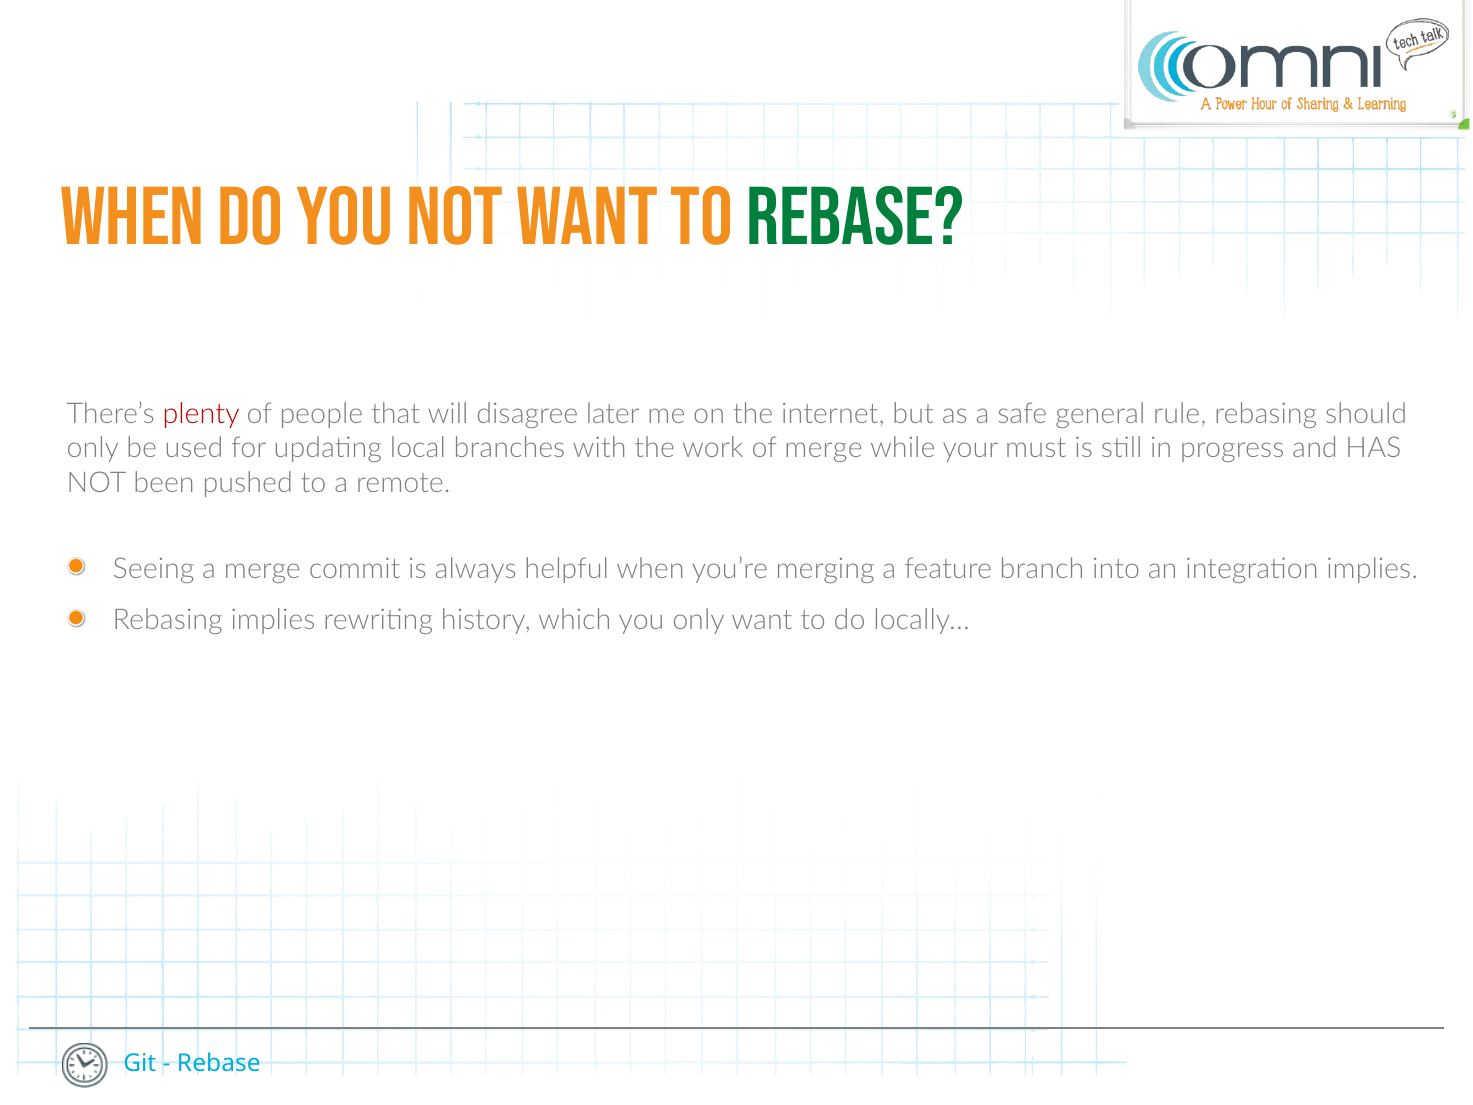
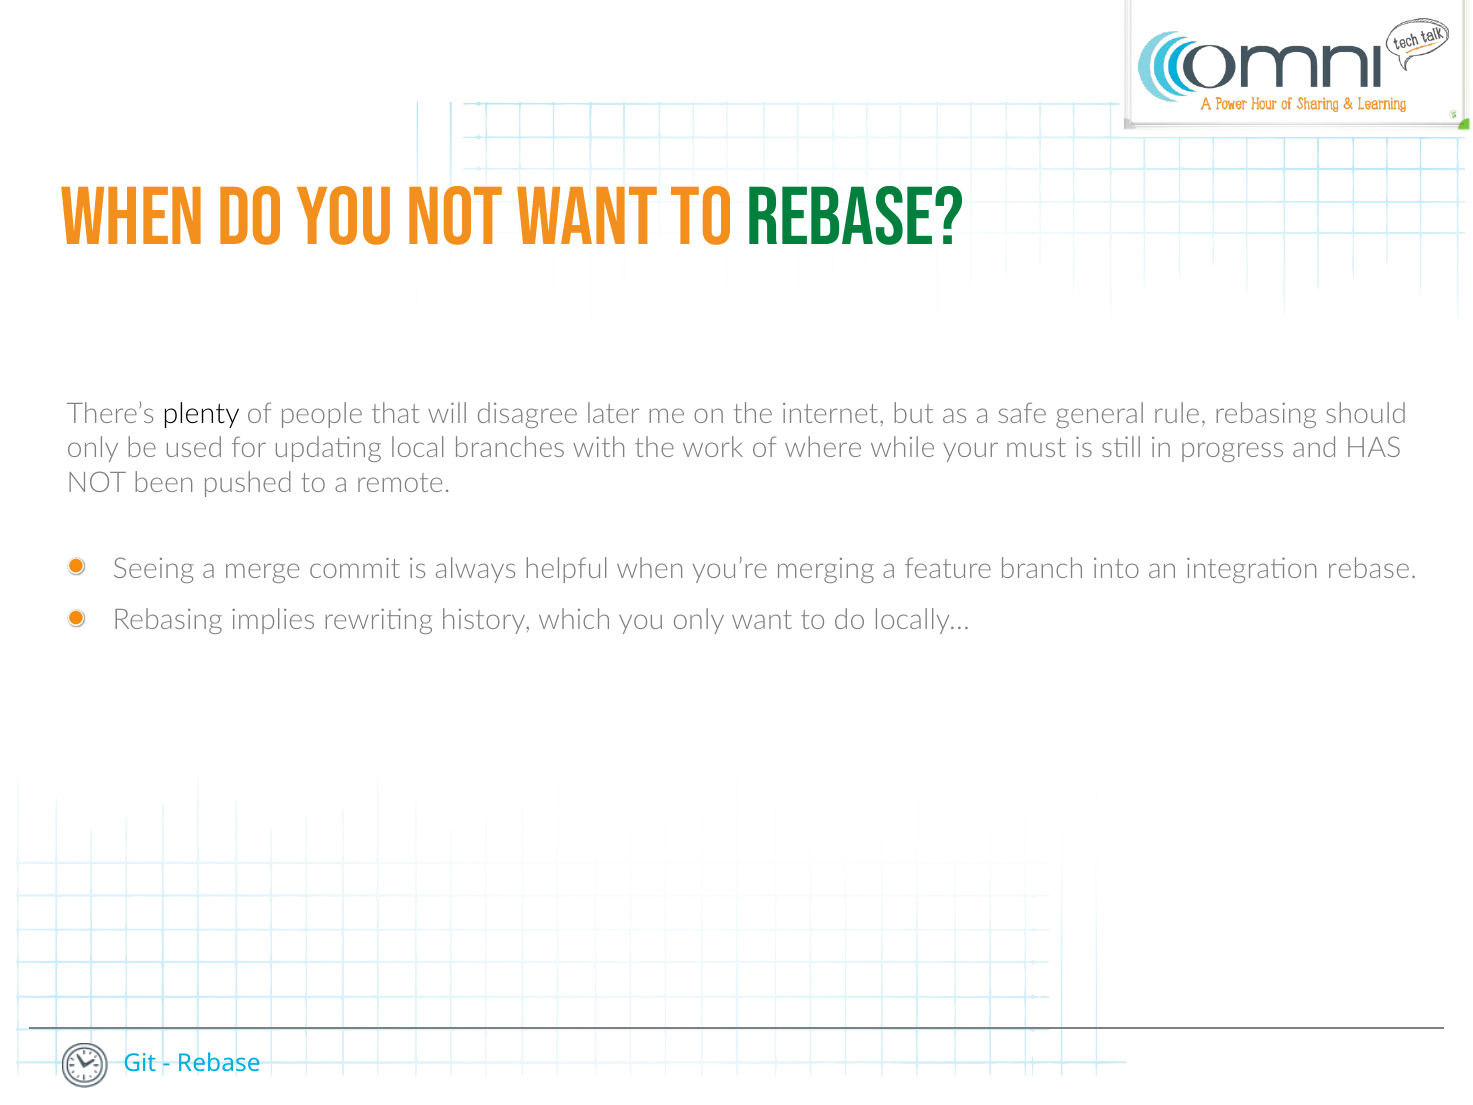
plenty colour: red -> black
of merge: merge -> where
integration implies: implies -> rebase
